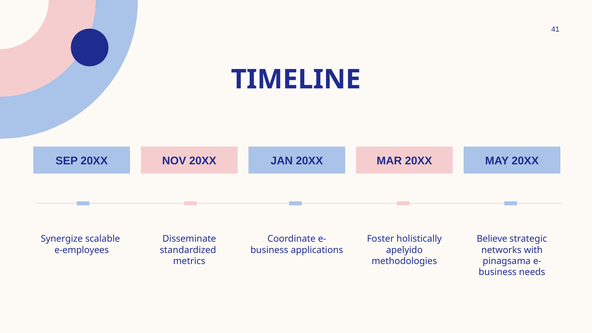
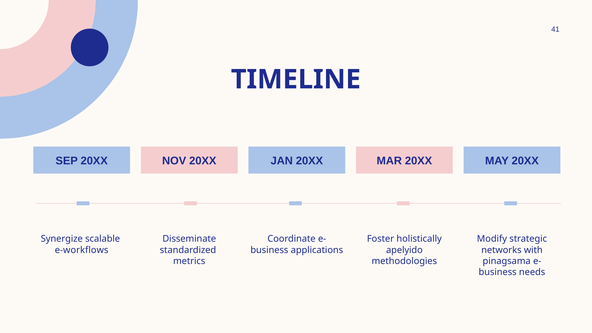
Believe: Believe -> Modify
e-employees: e-employees -> e-workflows
